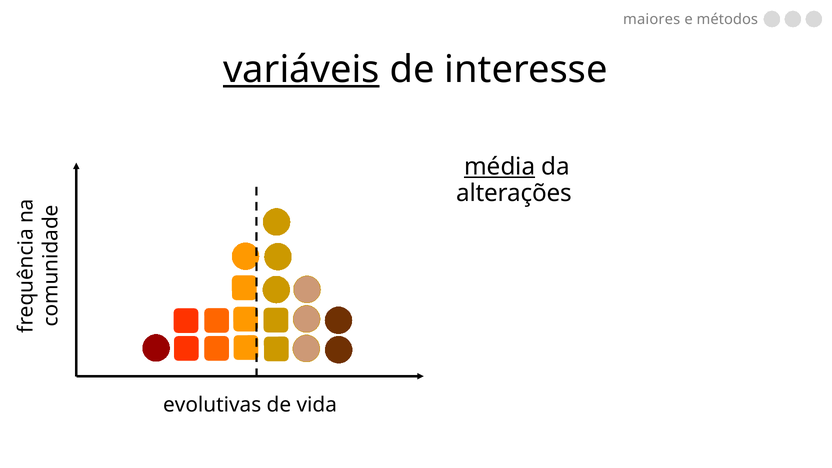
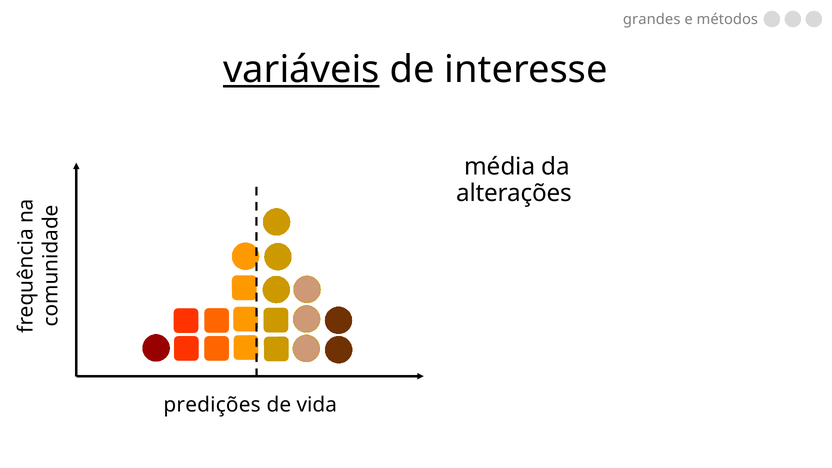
maiores: maiores -> grandes
média underline: present -> none
evolutivas: evolutivas -> predições
